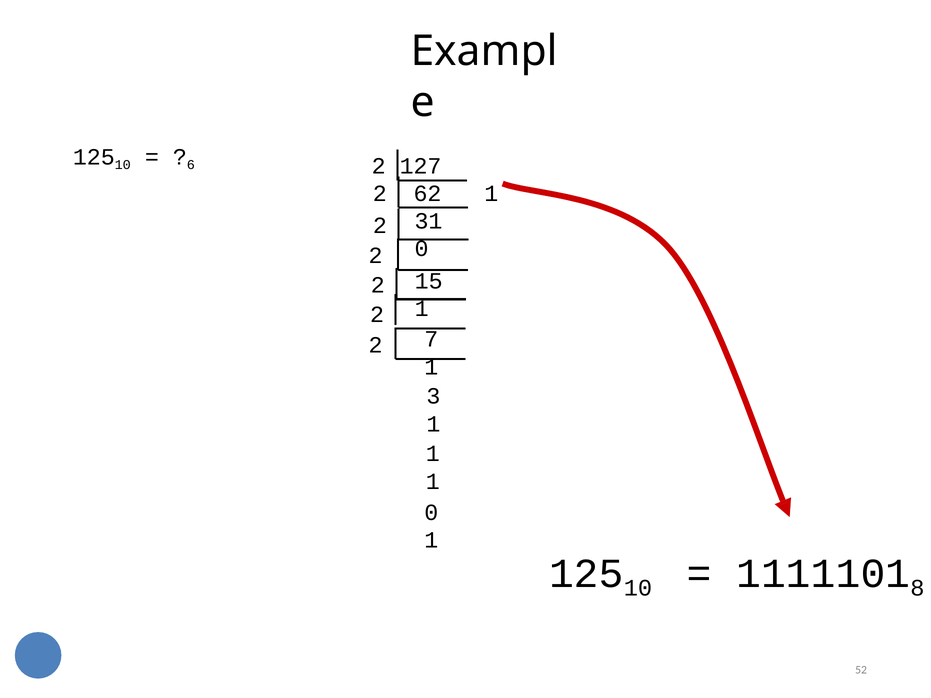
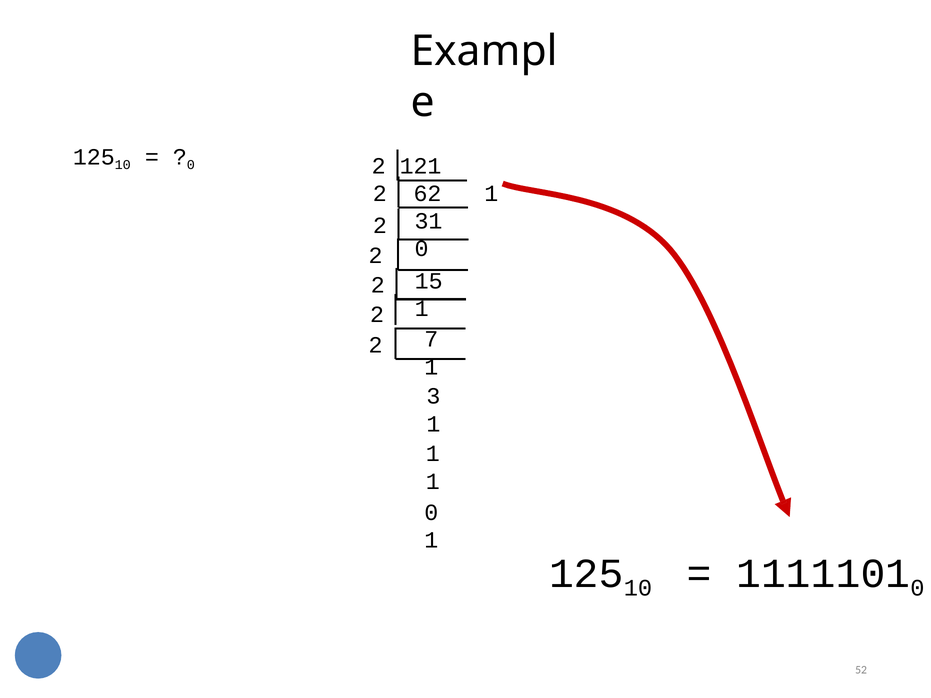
6 at (191, 165): 6 -> 0
127: 127 -> 121
8 at (917, 588): 8 -> 0
